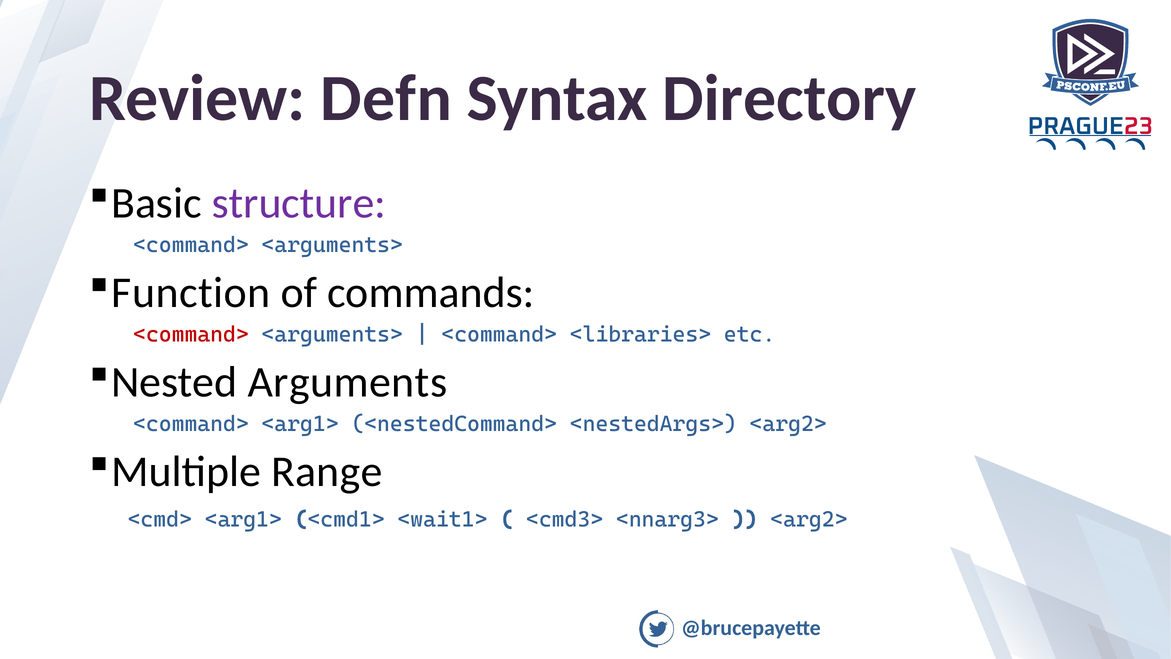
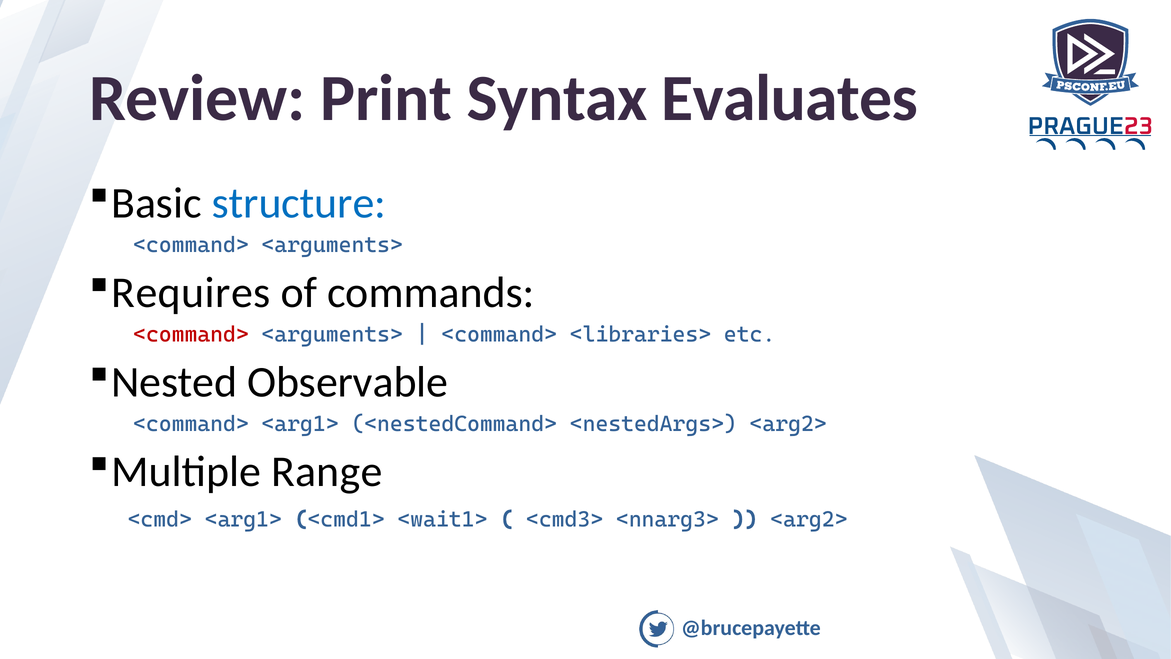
Defn: Defn -> Print
Directory: Directory -> Evaluates
structure colour: purple -> blue
Function: Function -> Requires
Arguments: Arguments -> Observable
